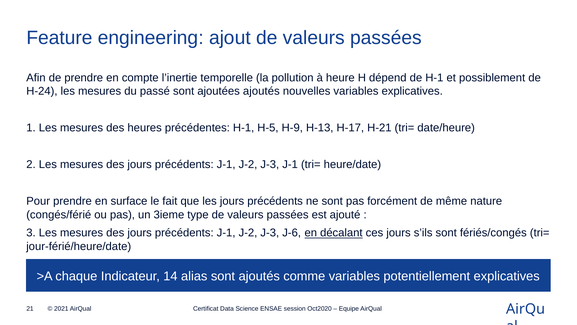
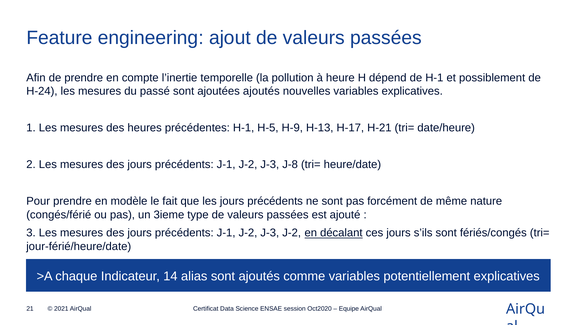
J-3 J-1: J-1 -> J-8
surface: surface -> modèle
J-3 J-6: J-6 -> J-2
